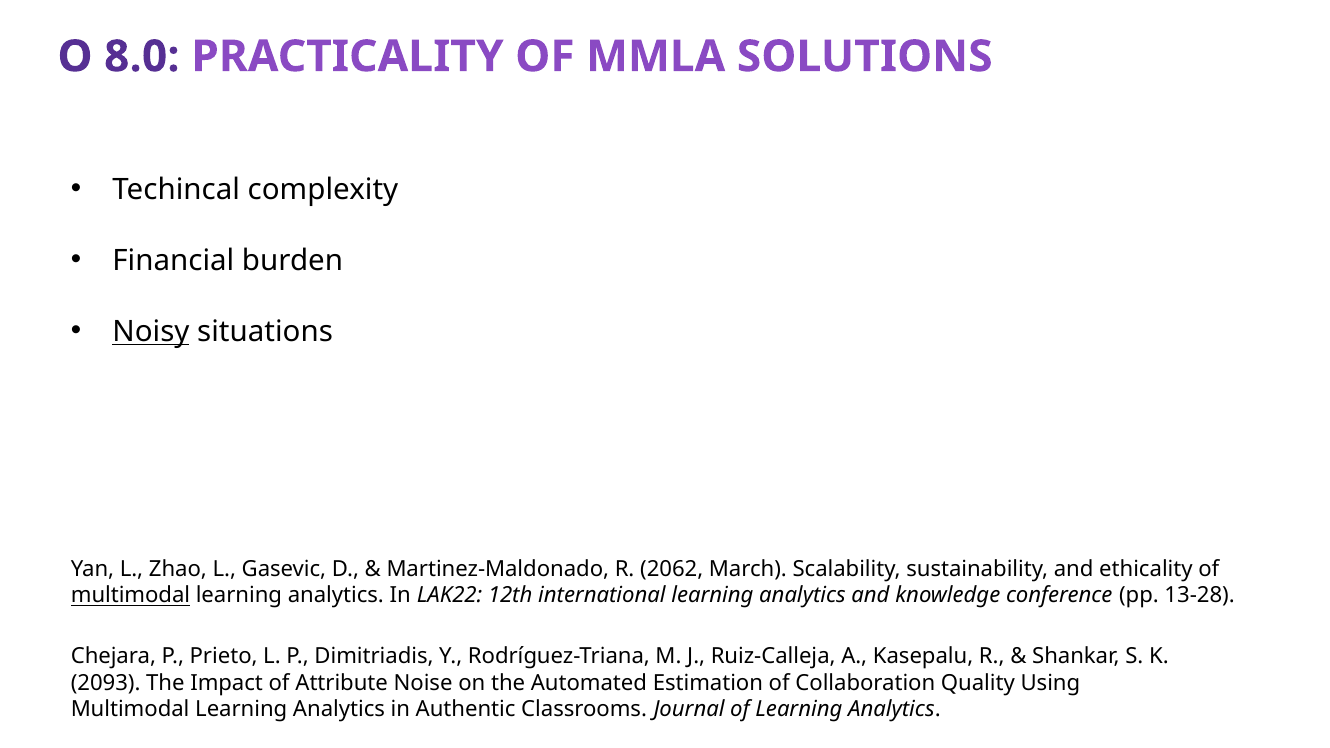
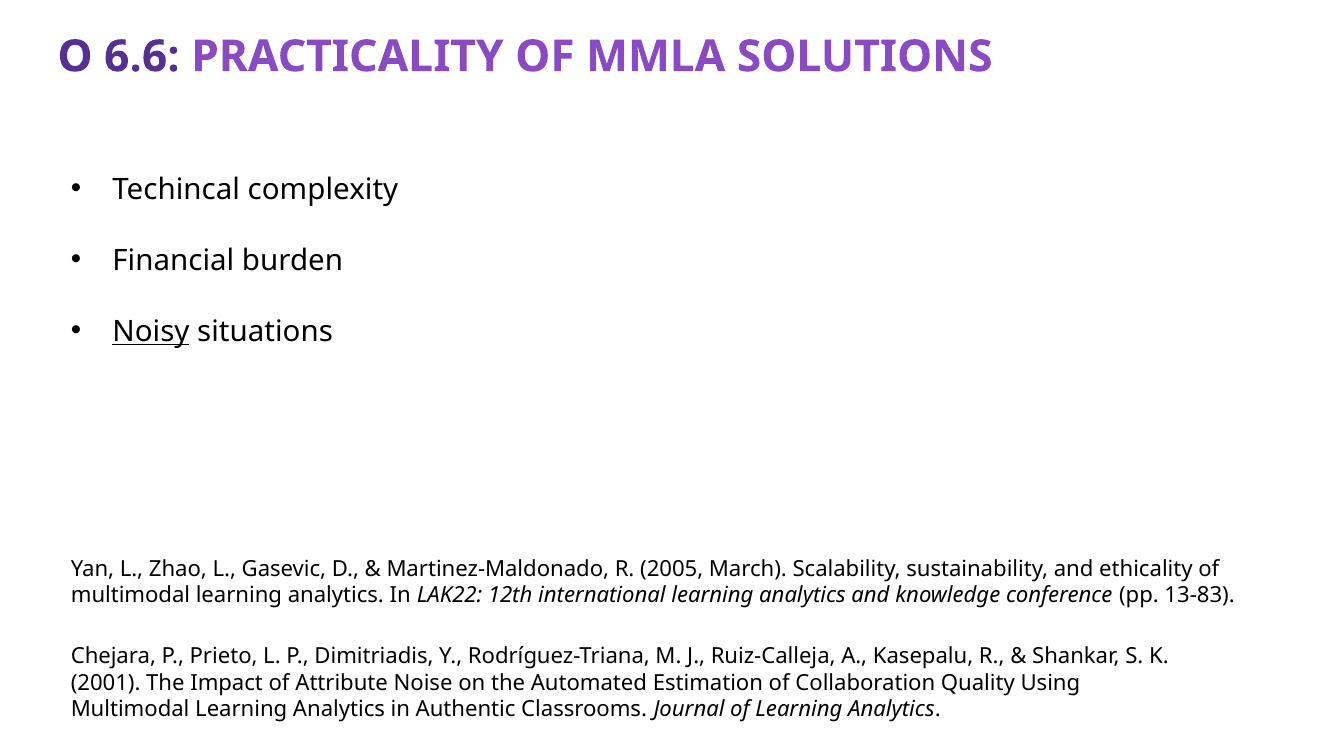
8.0: 8.0 -> 6.6
2062: 2062 -> 2005
multimodal at (131, 596) underline: present -> none
13-28: 13-28 -> 13-83
2093: 2093 -> 2001
